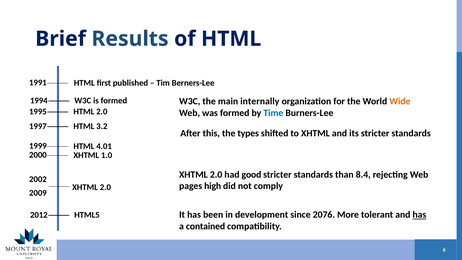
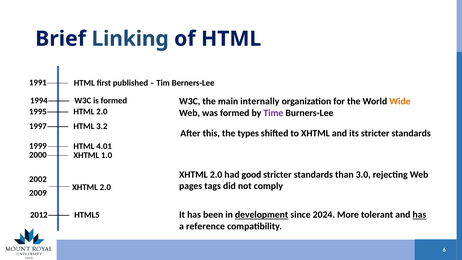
Results: Results -> Linking
Time colour: blue -> purple
8.4: 8.4 -> 3.0
high: high -> tags
development underline: none -> present
2076: 2076 -> 2024
contained: contained -> reference
